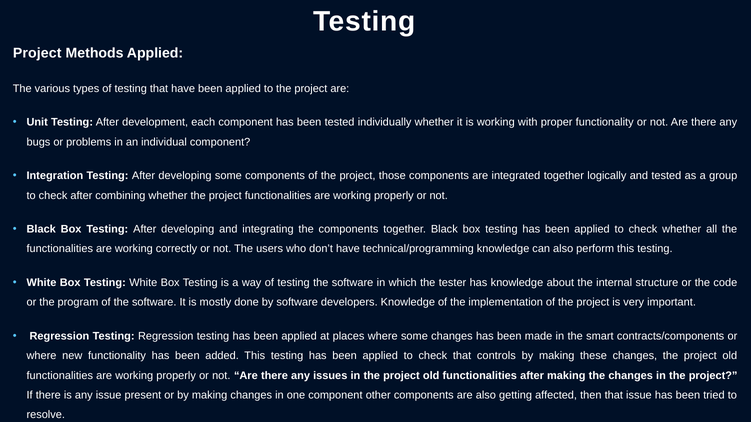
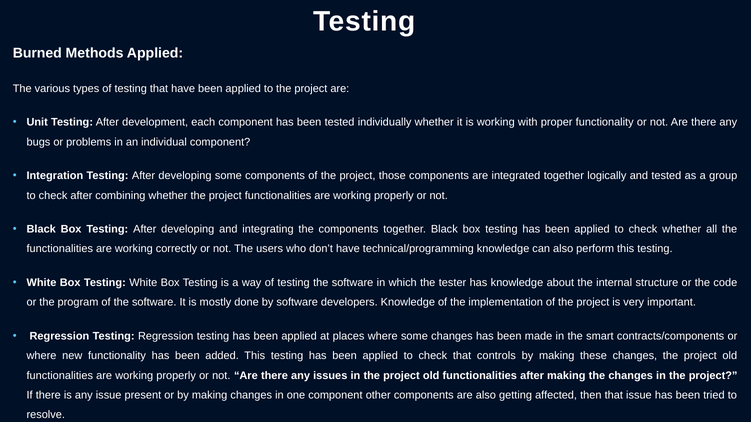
Project at (37, 53): Project -> Burned
